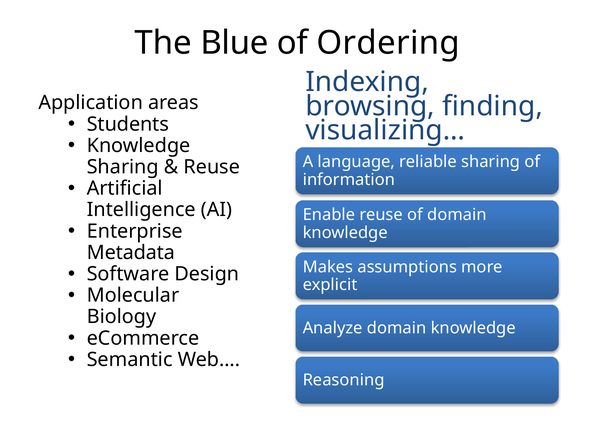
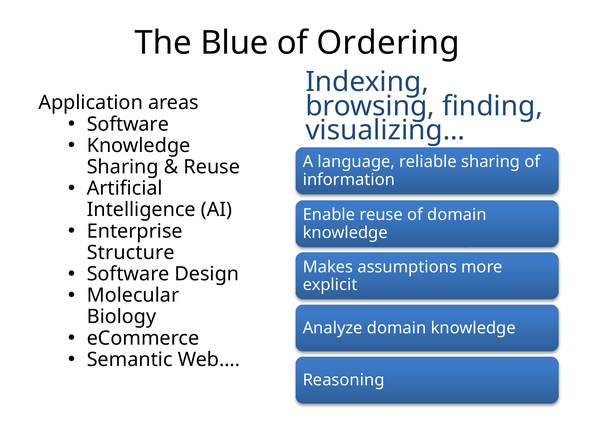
Students at (128, 124): Students -> Software
Metadata: Metadata -> Structure
